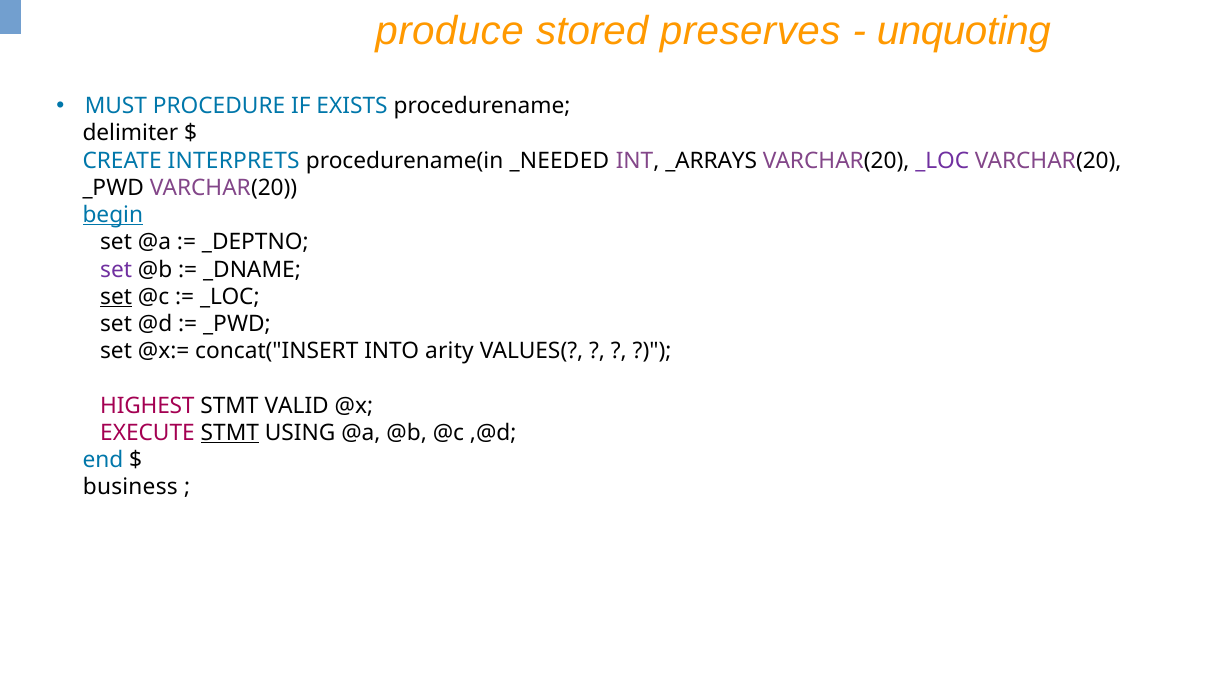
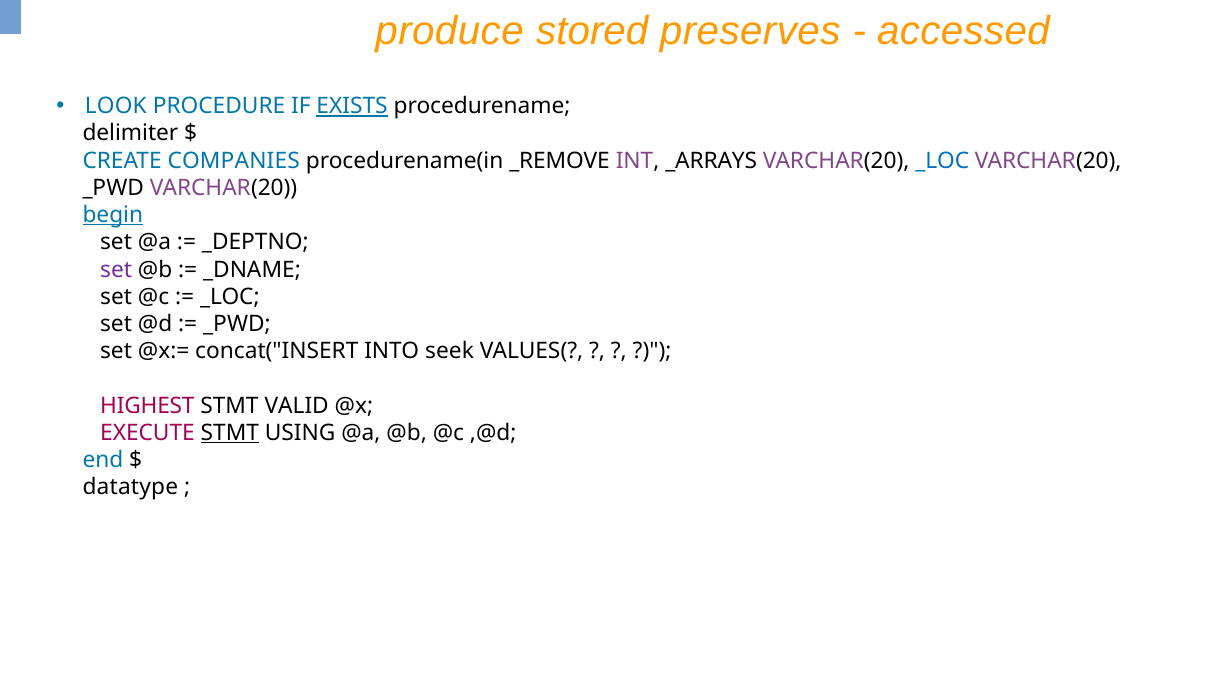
unquoting: unquoting -> accessed
MUST: MUST -> LOOK
EXISTS underline: none -> present
INTERPRETS: INTERPRETS -> COMPANIES
_NEEDED: _NEEDED -> _REMOVE
_LOC at (942, 161) colour: purple -> blue
set at (116, 297) underline: present -> none
arity: arity -> seek
business: business -> datatype
